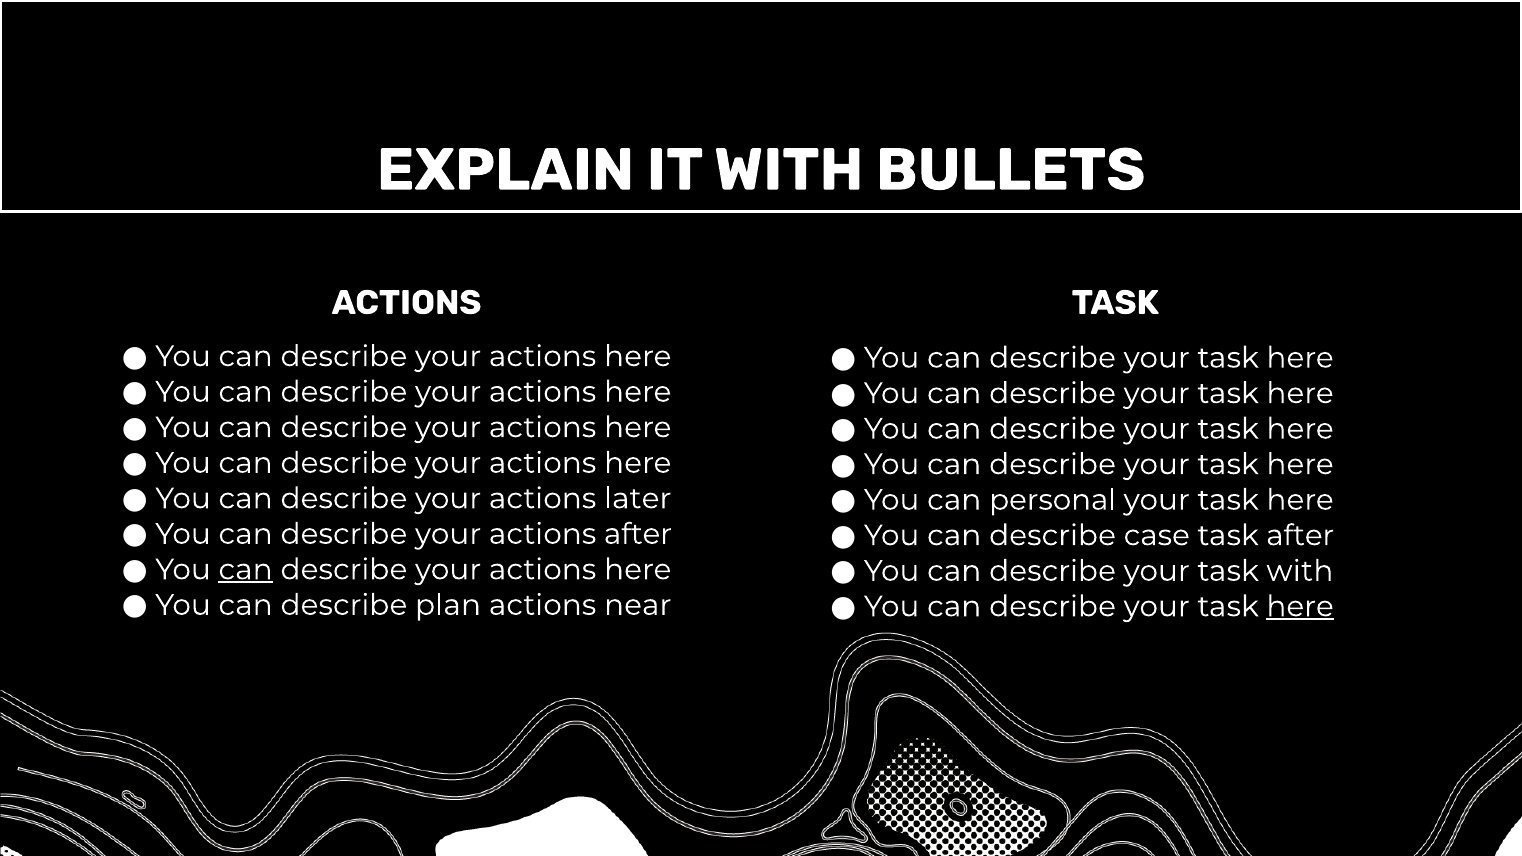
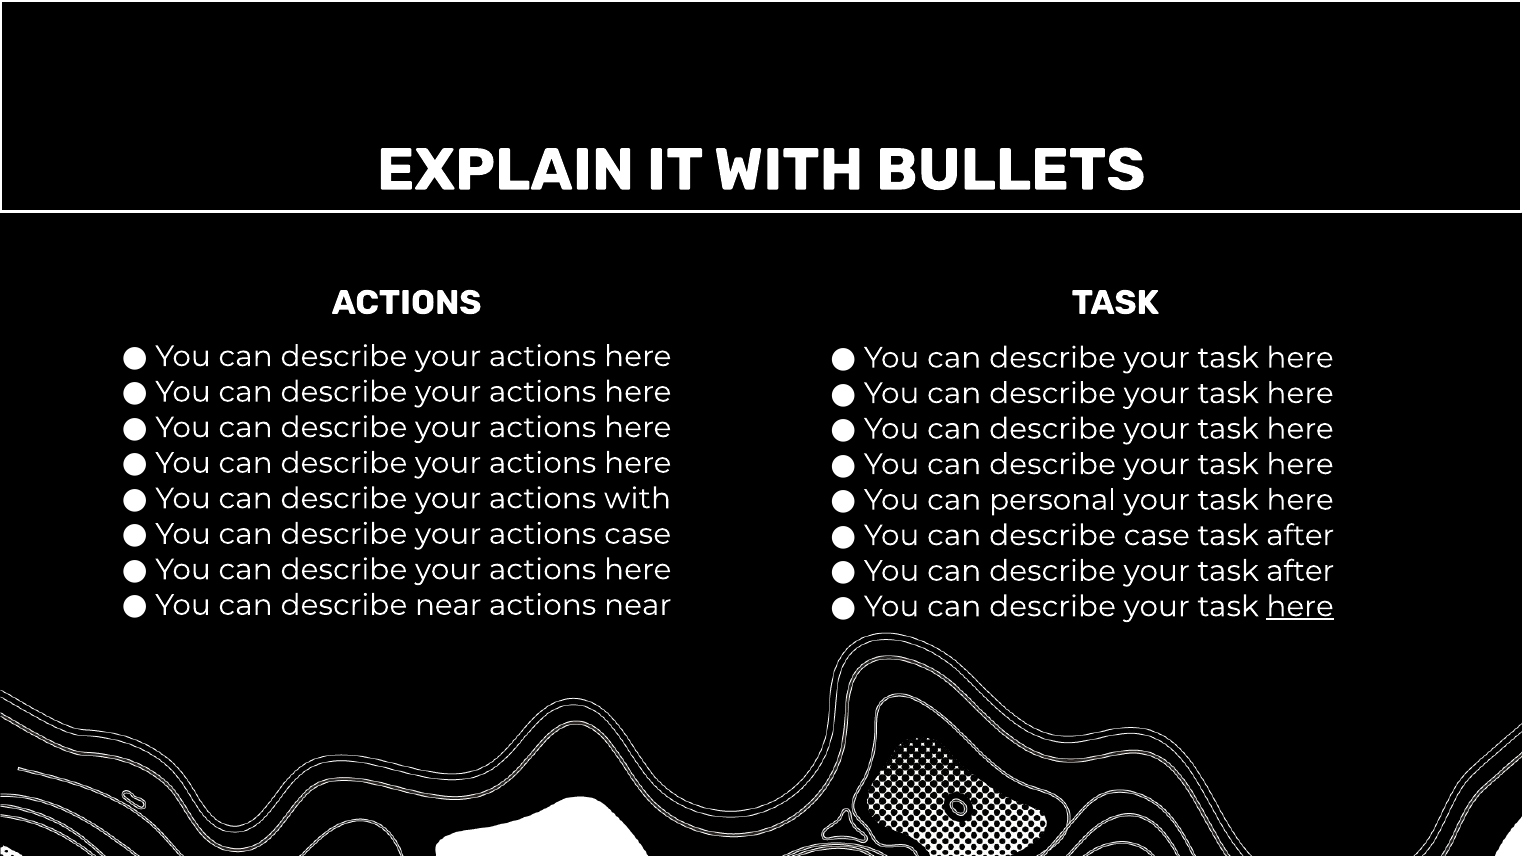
actions later: later -> with
actions after: after -> case
can at (246, 570) underline: present -> none
your task with: with -> after
describe plan: plan -> near
